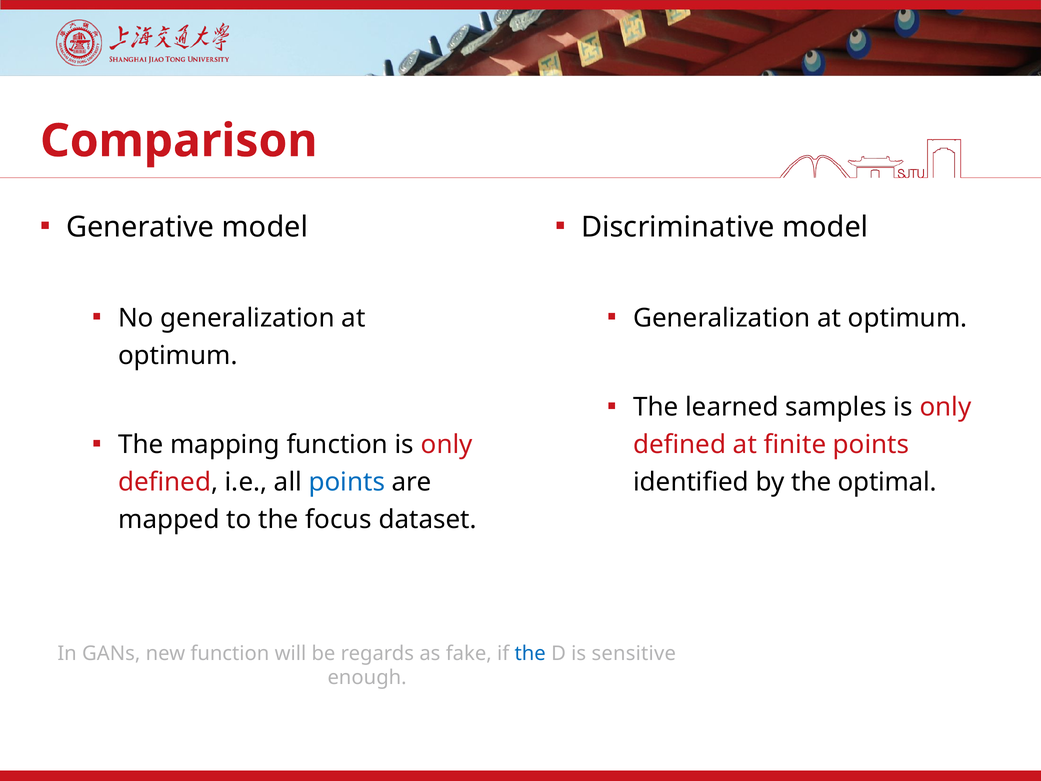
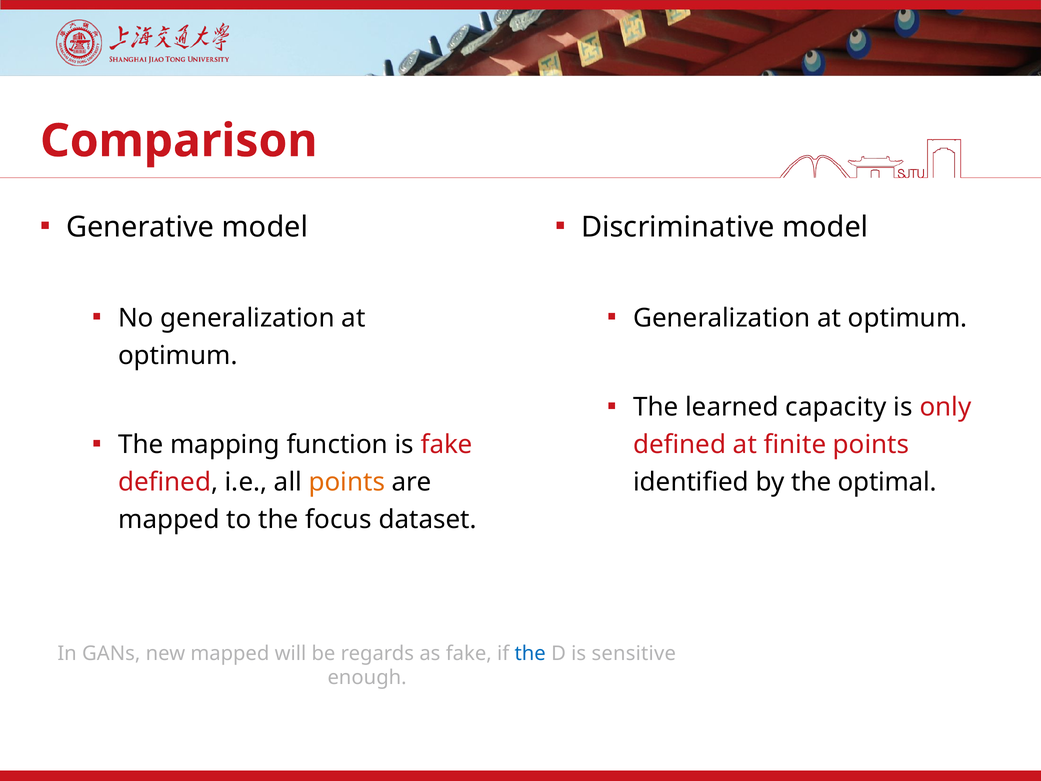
samples: samples -> capacity
function is only: only -> fake
points at (347, 482) colour: blue -> orange
new function: function -> mapped
